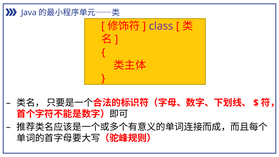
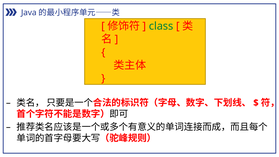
class colour: purple -> green
